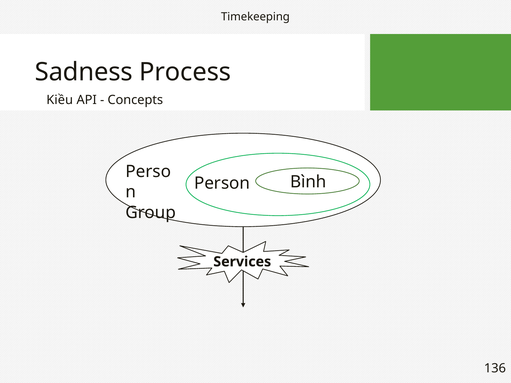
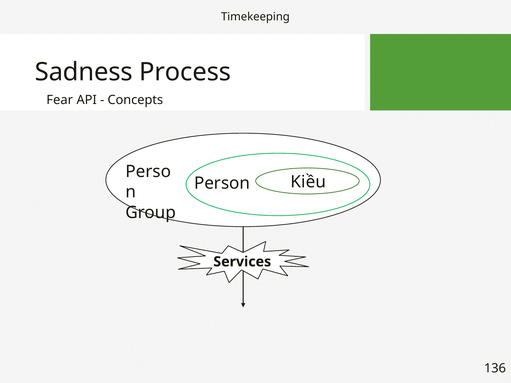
Kiều: Kiều -> Fear
Bình: Bình -> Kiều
